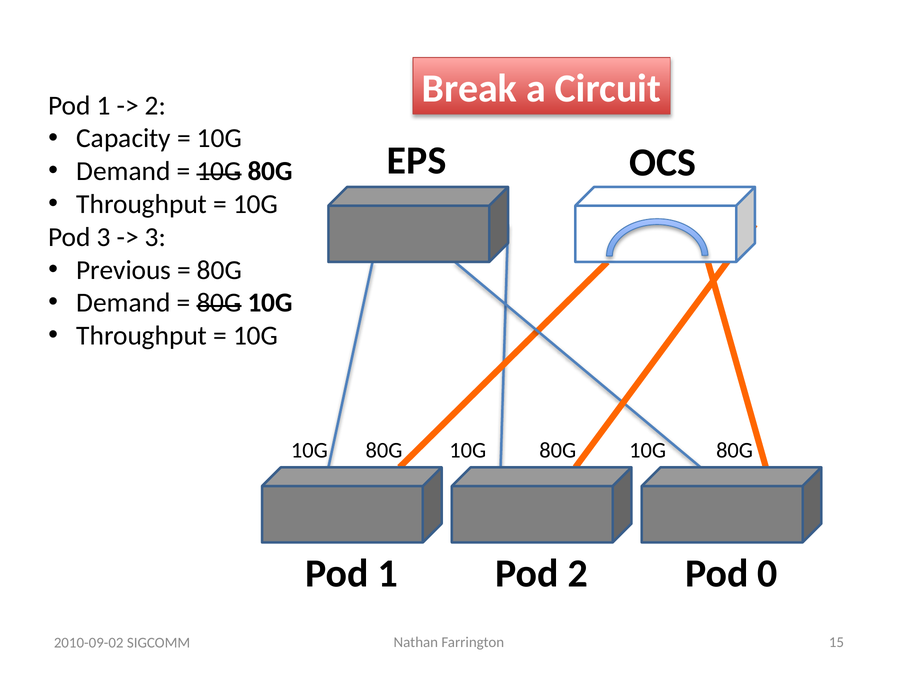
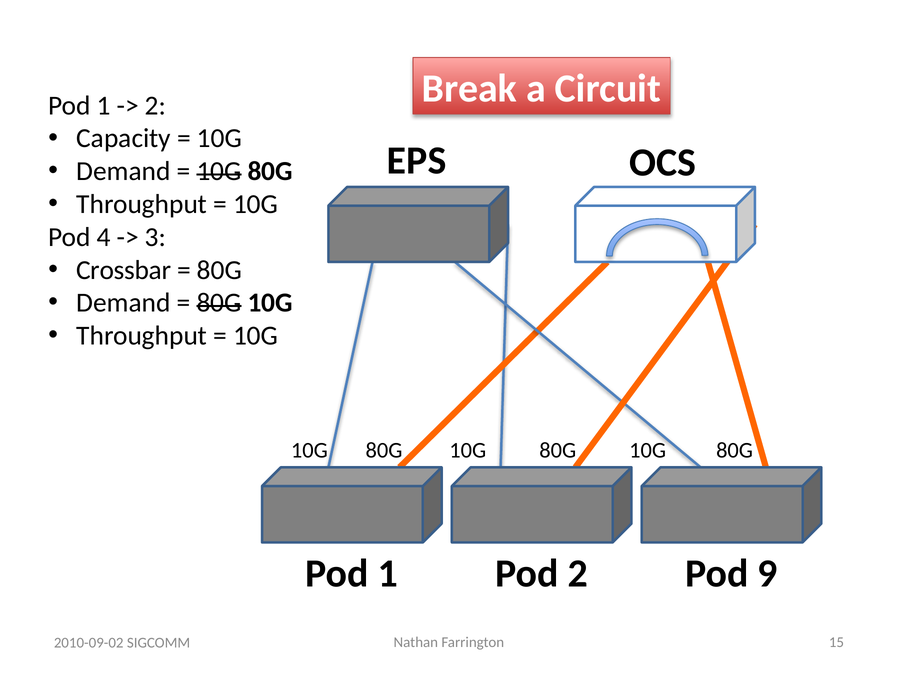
Pod 3: 3 -> 4
Previous: Previous -> Crossbar
0: 0 -> 9
